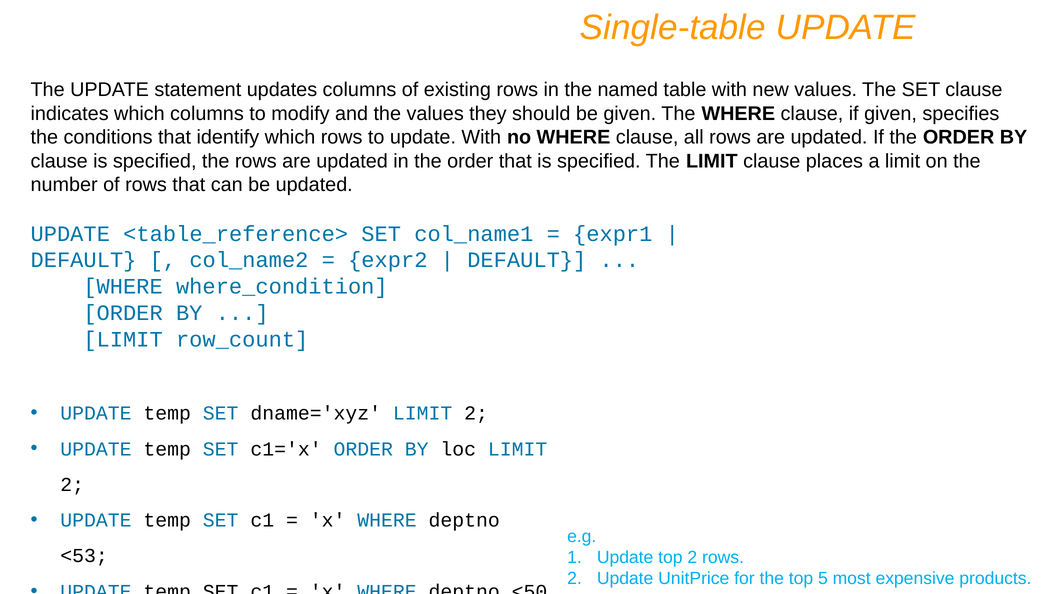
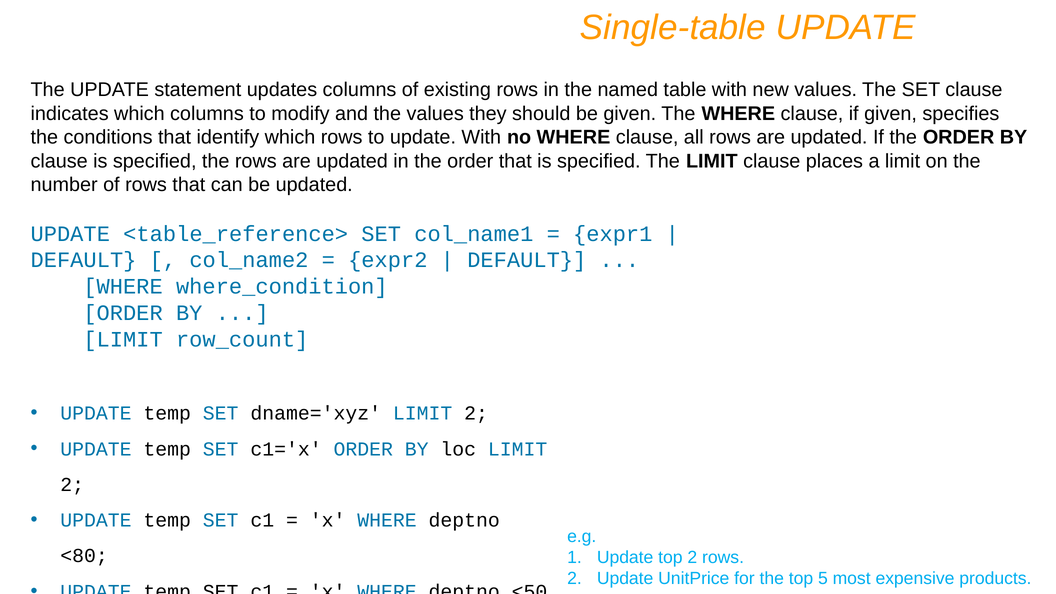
<53: <53 -> <80
